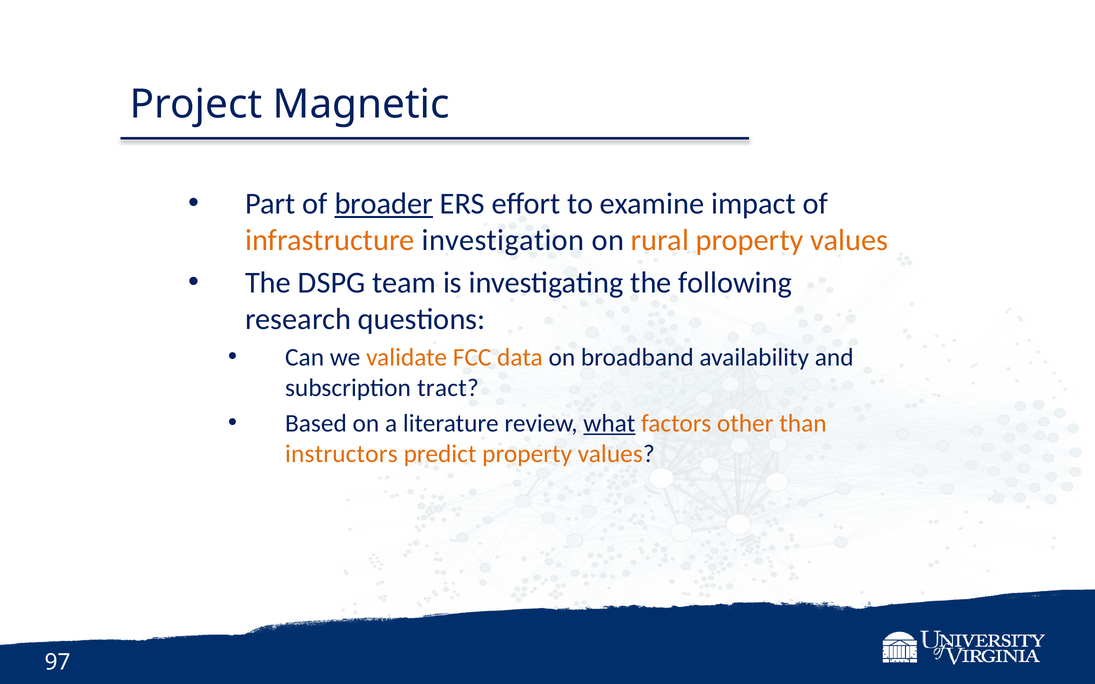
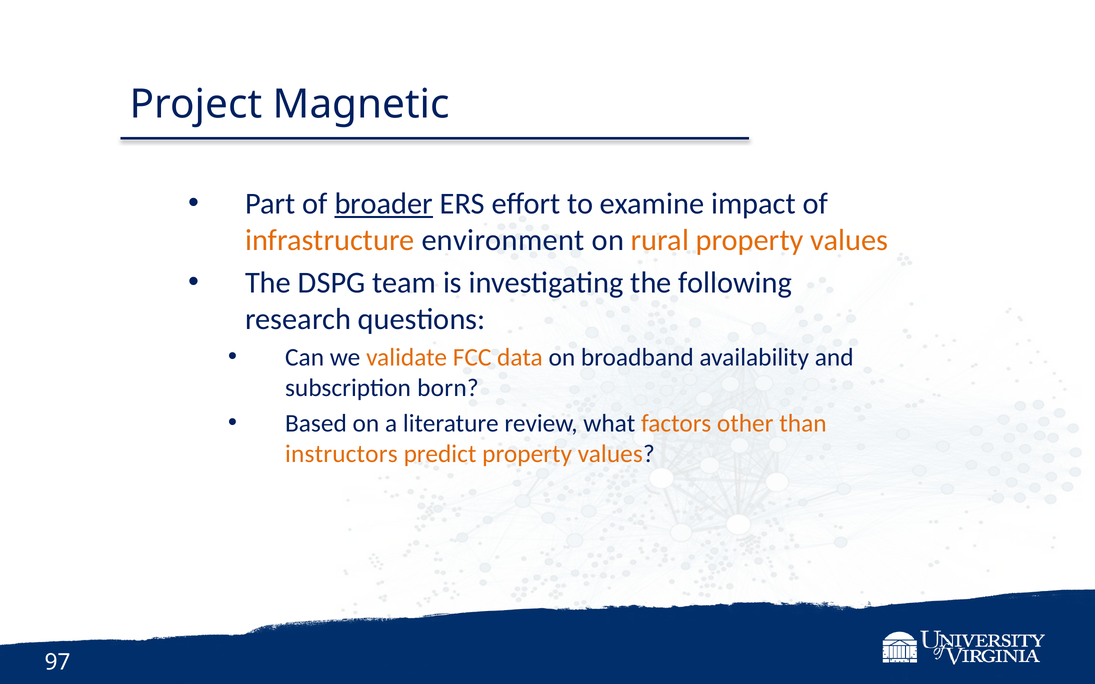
investigation: investigation -> environment
tract: tract -> born
what underline: present -> none
